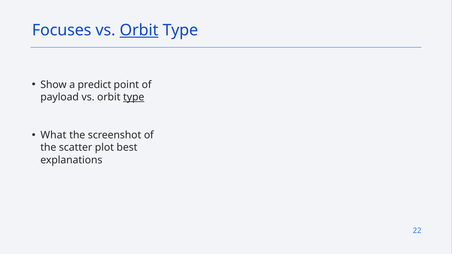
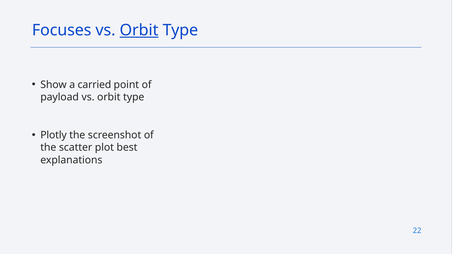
predict: predict -> carried
type at (134, 97) underline: present -> none
What: What -> Plotly
